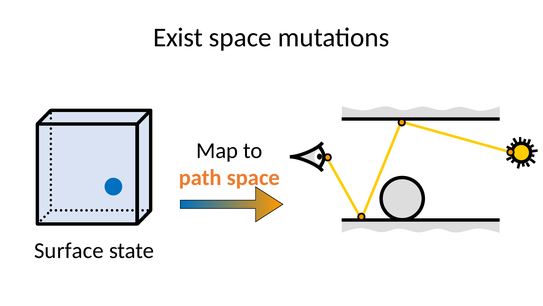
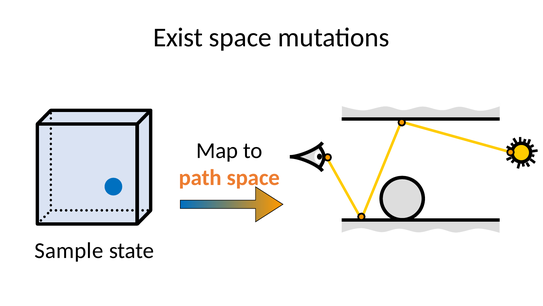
Surface: Surface -> Sample
